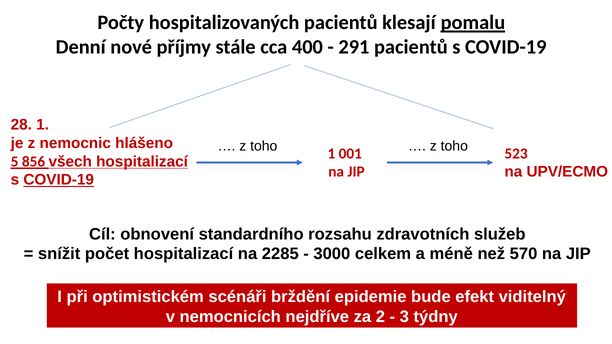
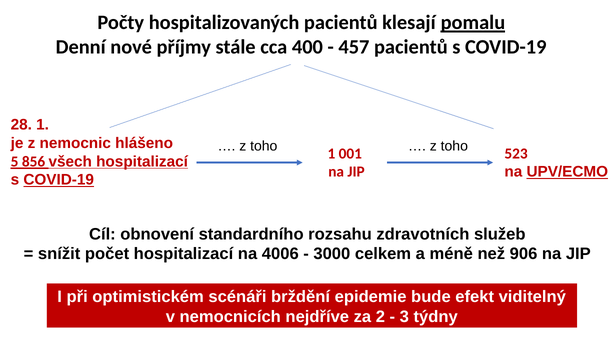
291: 291 -> 457
UPV/ECMO underline: none -> present
2285: 2285 -> 4006
570: 570 -> 906
